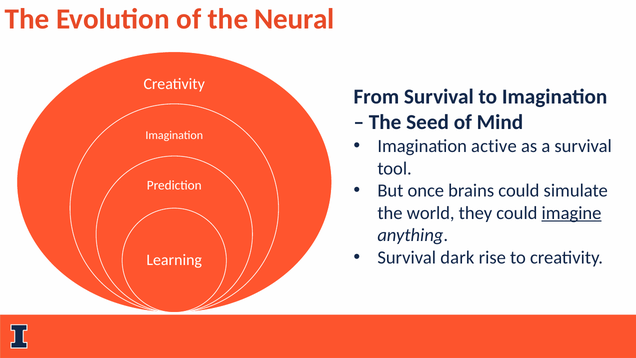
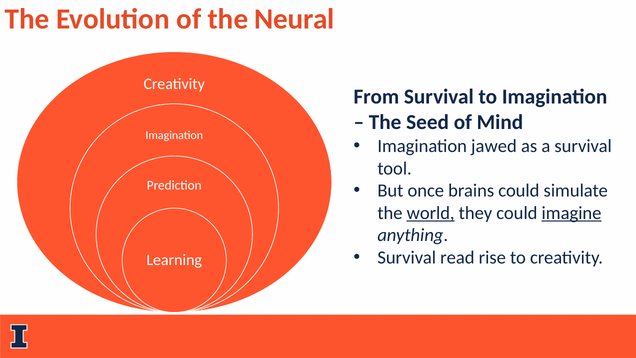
active: active -> jawed
world underline: none -> present
dark: dark -> read
